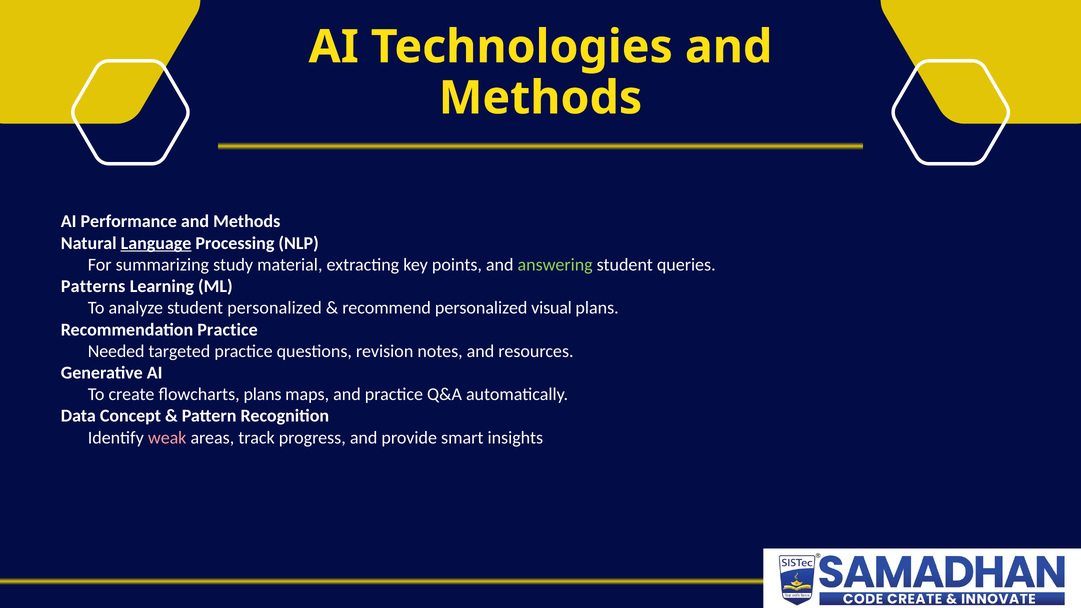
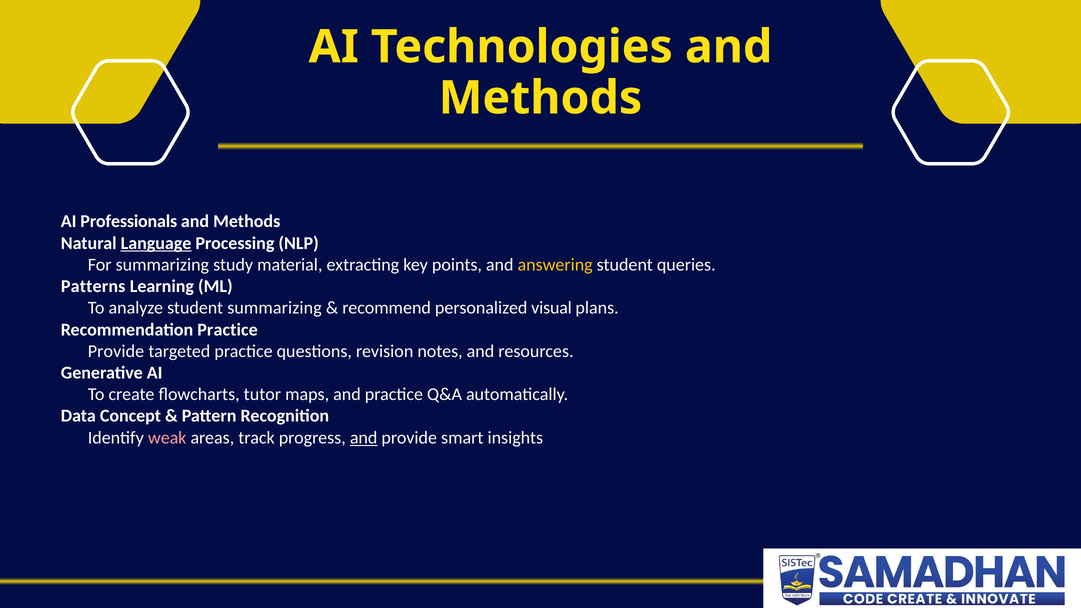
Performance: Performance -> Professionals
answering colour: light green -> yellow
student personalized: personalized -> summarizing
Needed at (116, 351): Needed -> Provide
flowcharts plans: plans -> tutor
and at (364, 438) underline: none -> present
